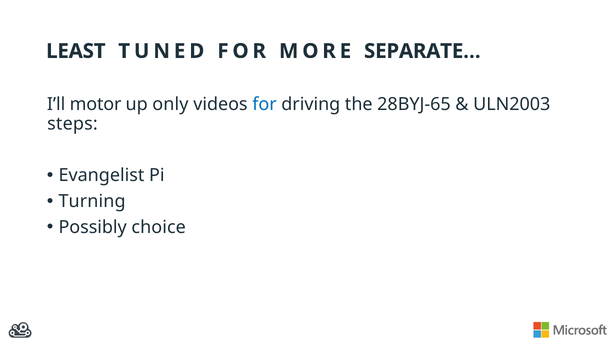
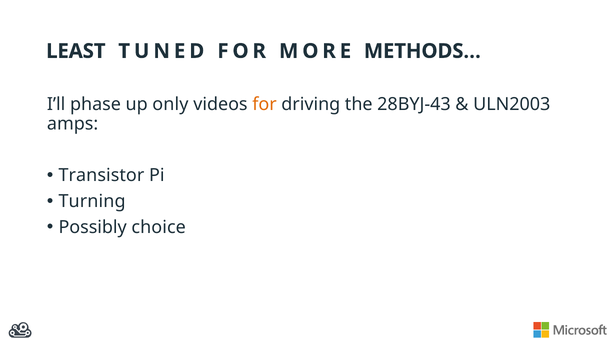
SEPARATE…: SEPARATE… -> METHODS…
motor: motor -> phase
for at (265, 104) colour: blue -> orange
28BYJ-65: 28BYJ-65 -> 28BYJ-43
steps: steps -> amps
Evangelist: Evangelist -> Transistor
